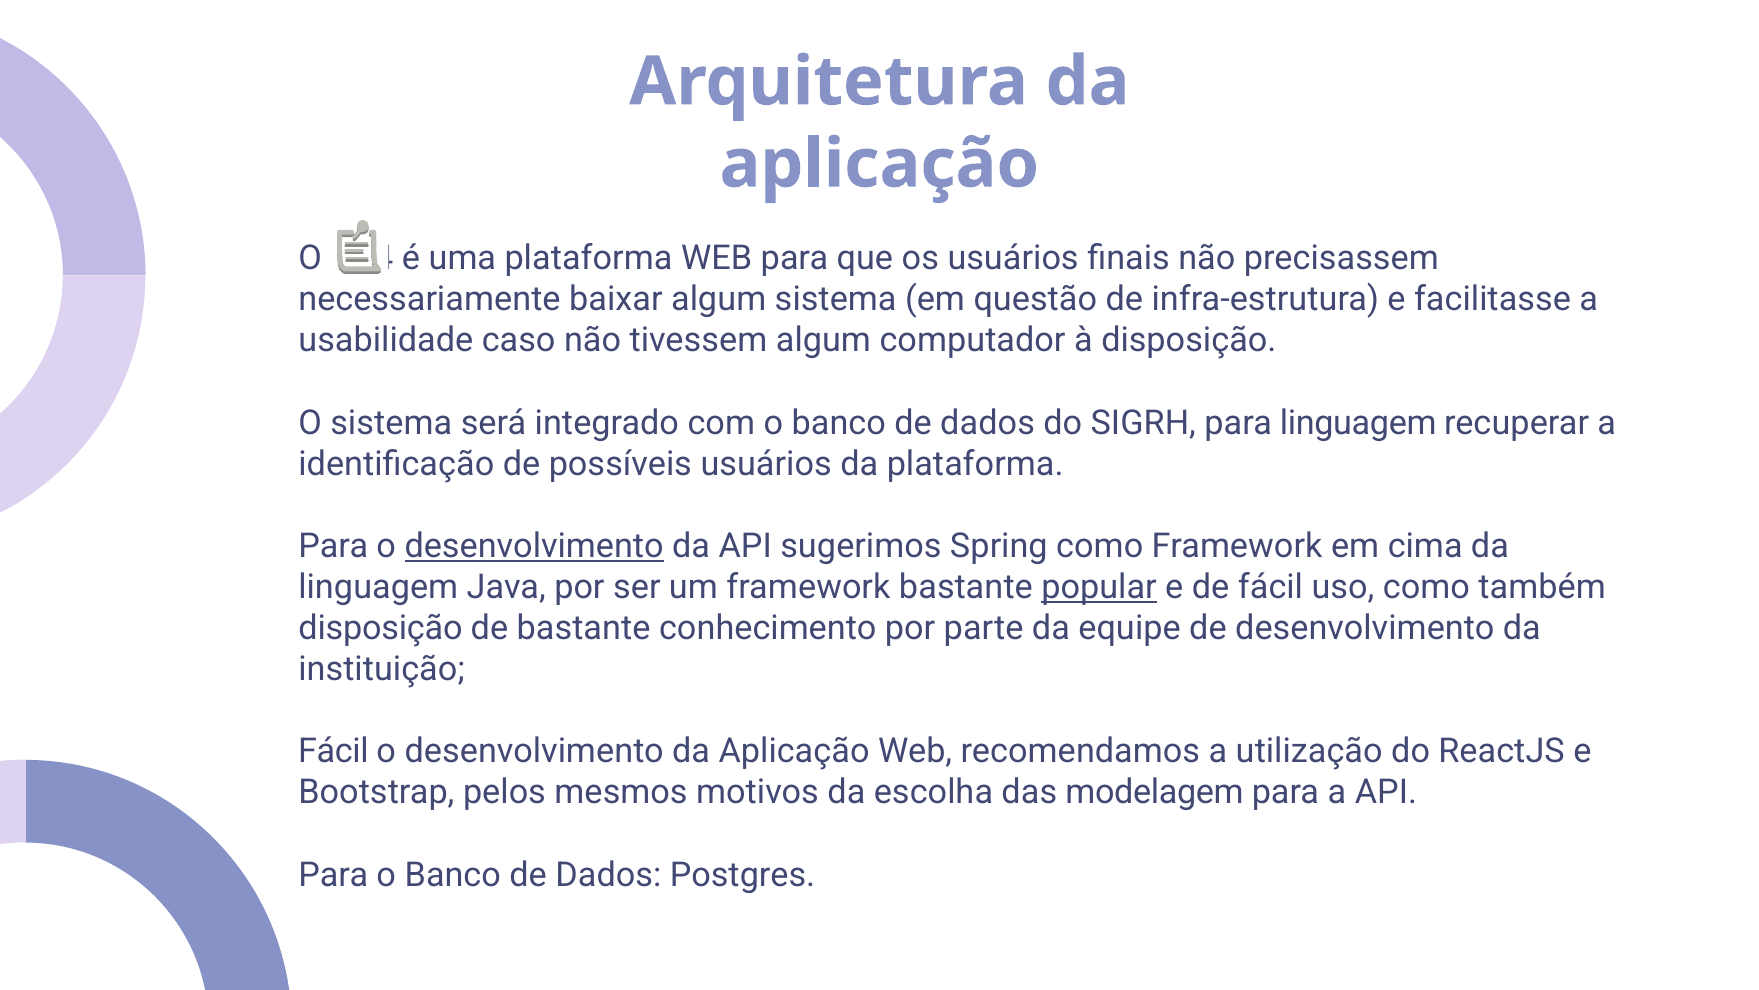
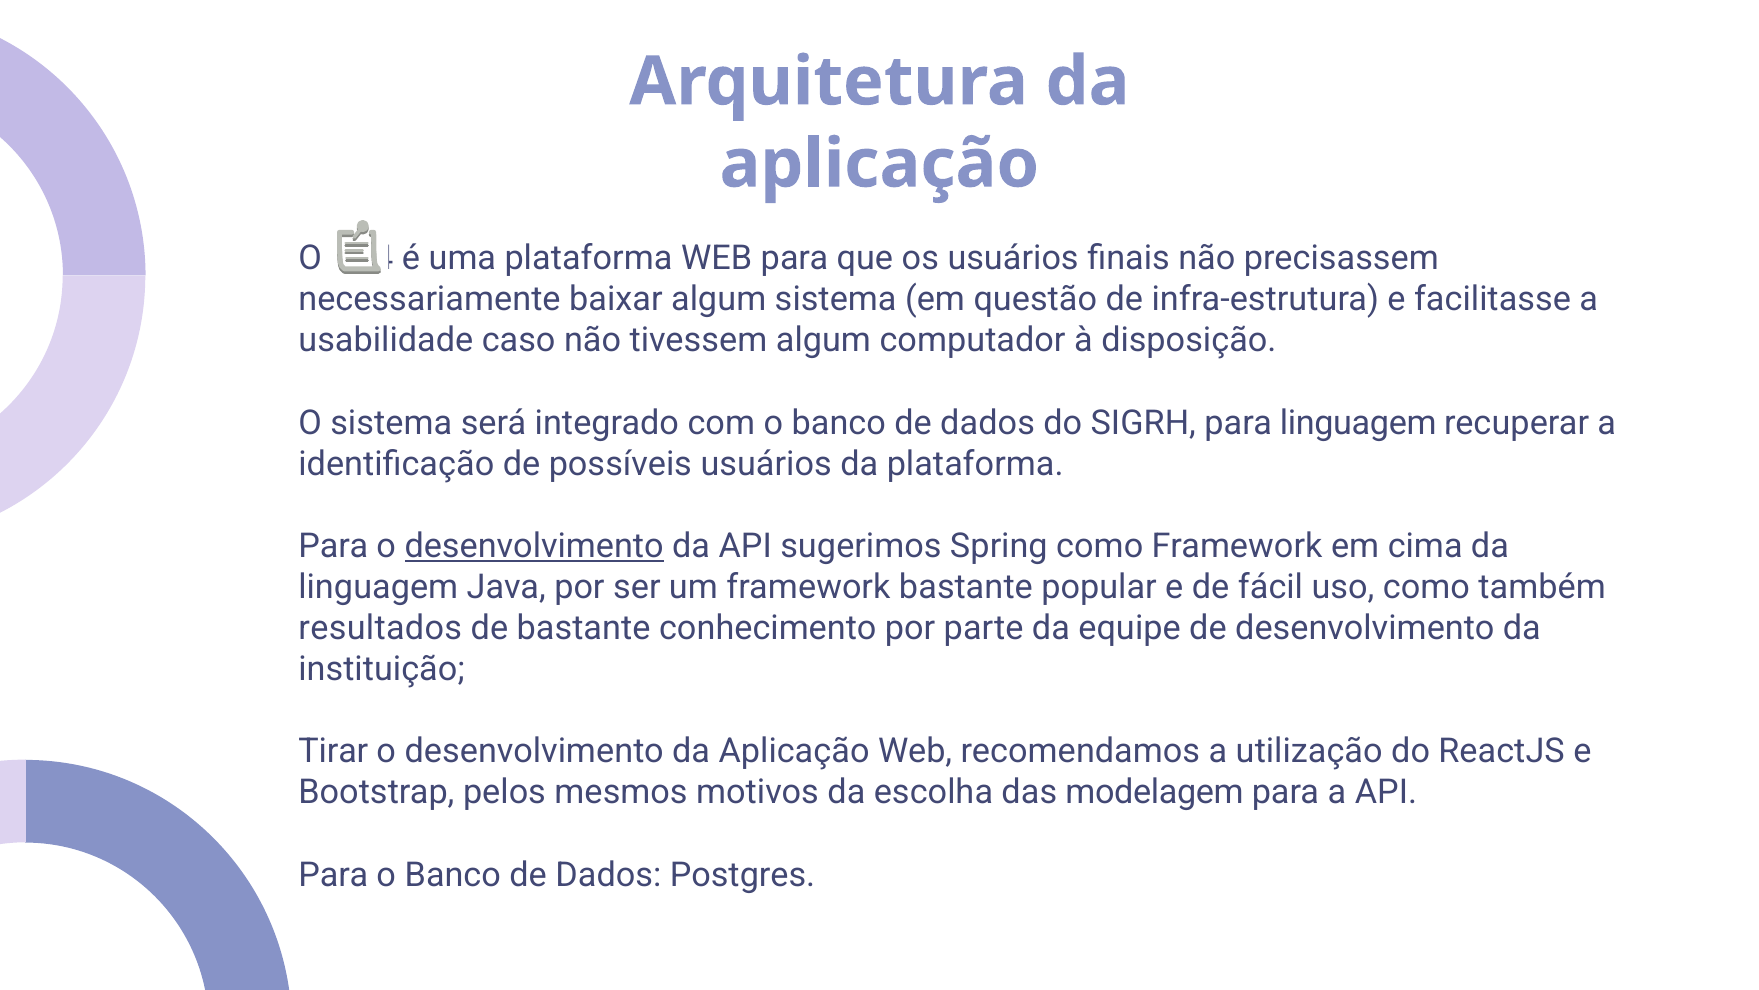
popular underline: present -> none
disposição at (380, 628): disposição -> resultados
Fácil at (333, 751): Fácil -> Tirar
